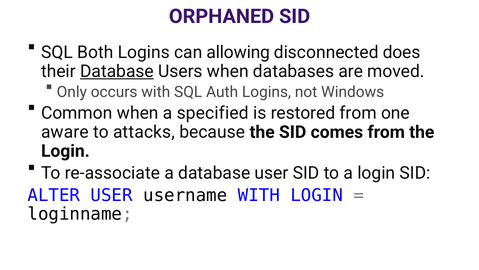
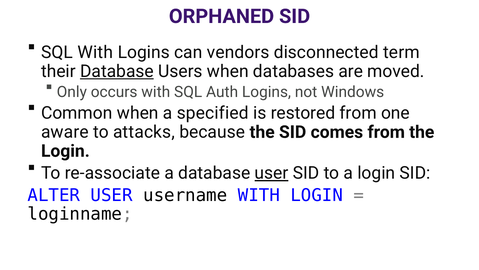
SQL Both: Both -> With
allowing: allowing -> vendors
does: does -> term
user at (272, 173) underline: none -> present
